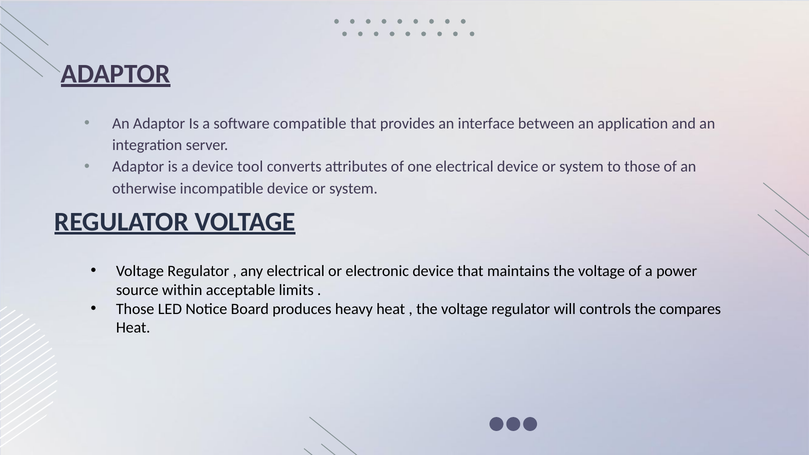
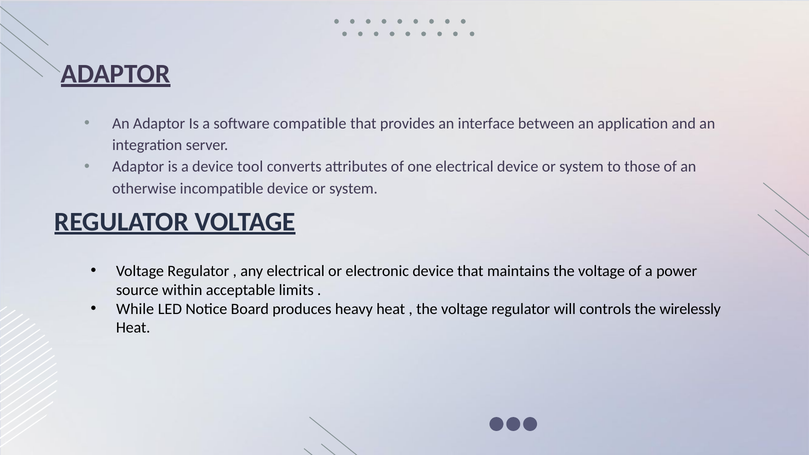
Those at (135, 309): Those -> While
compares: compares -> wirelessly
